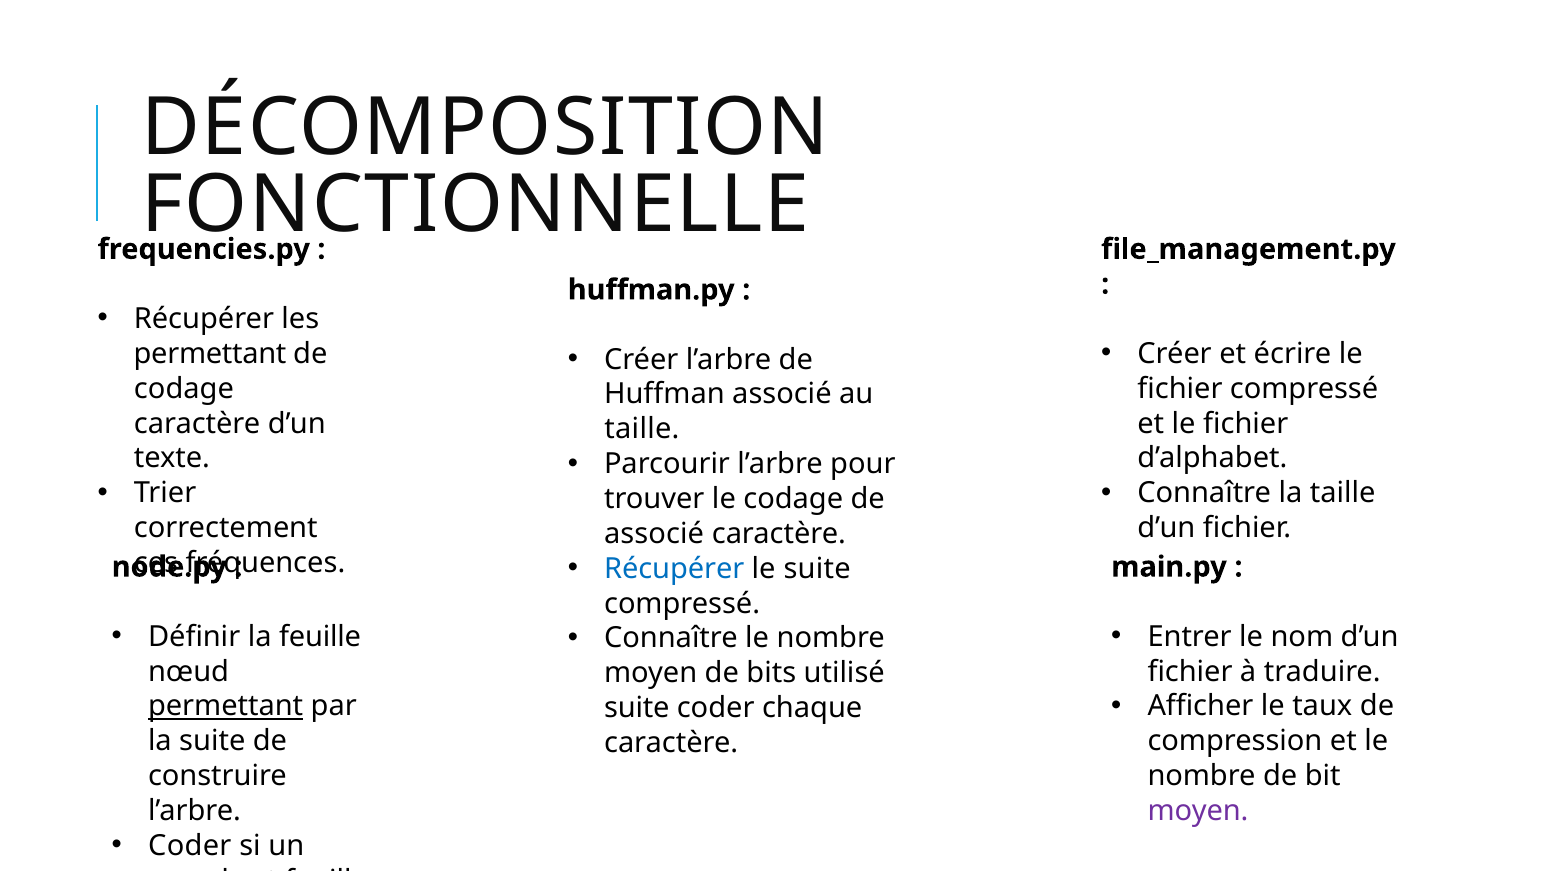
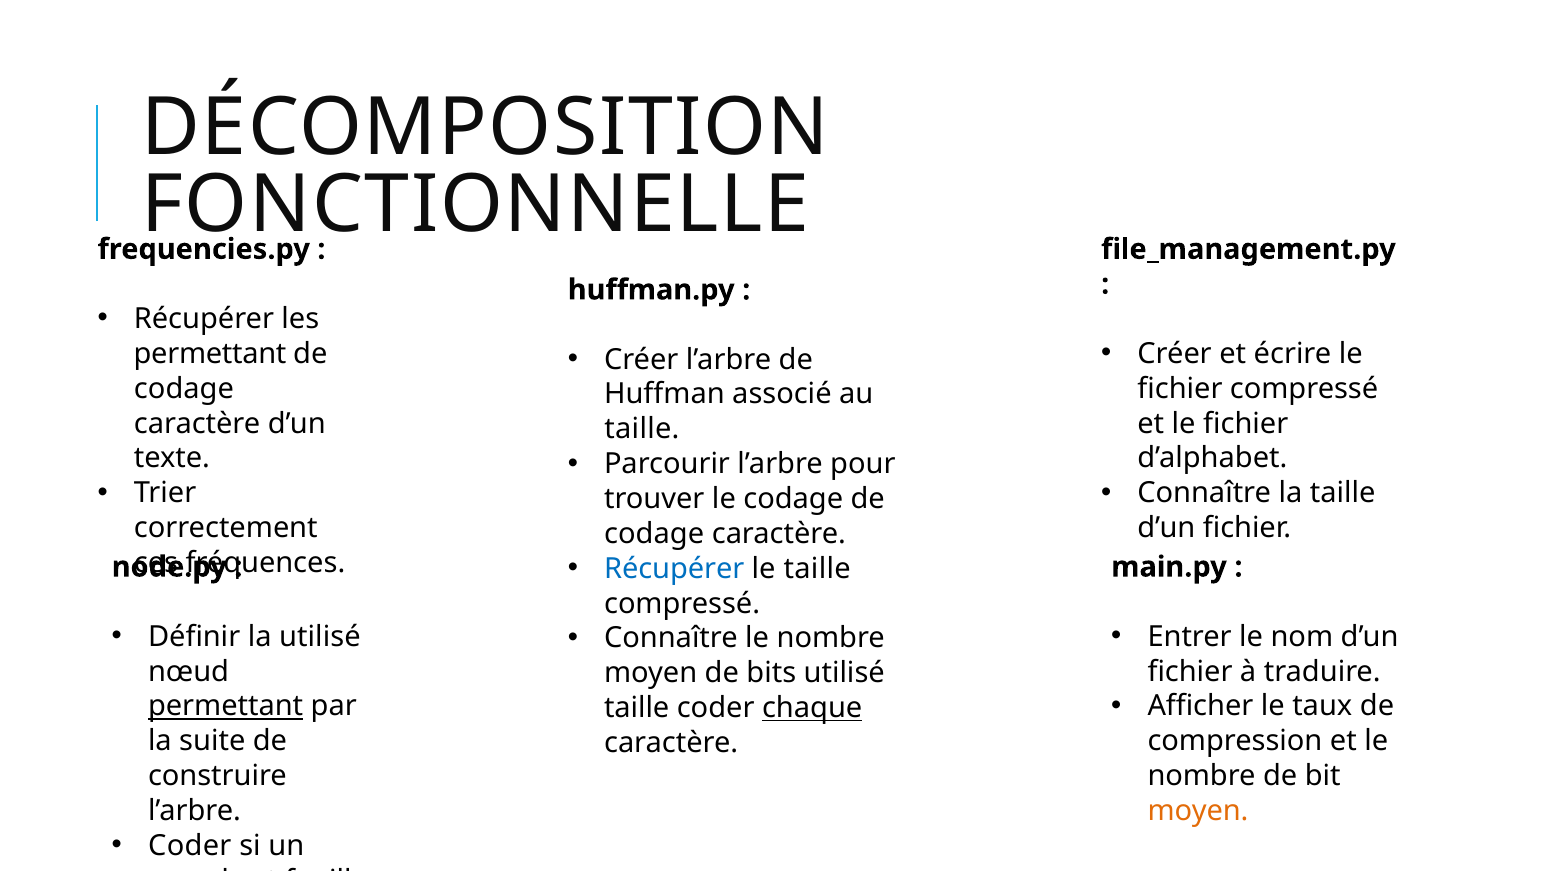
associé at (654, 534): associé -> codage
le suite: suite -> taille
la feuille: feuille -> utilisé
suite at (637, 708): suite -> taille
chaque underline: none -> present
moyen at (1198, 811) colour: purple -> orange
